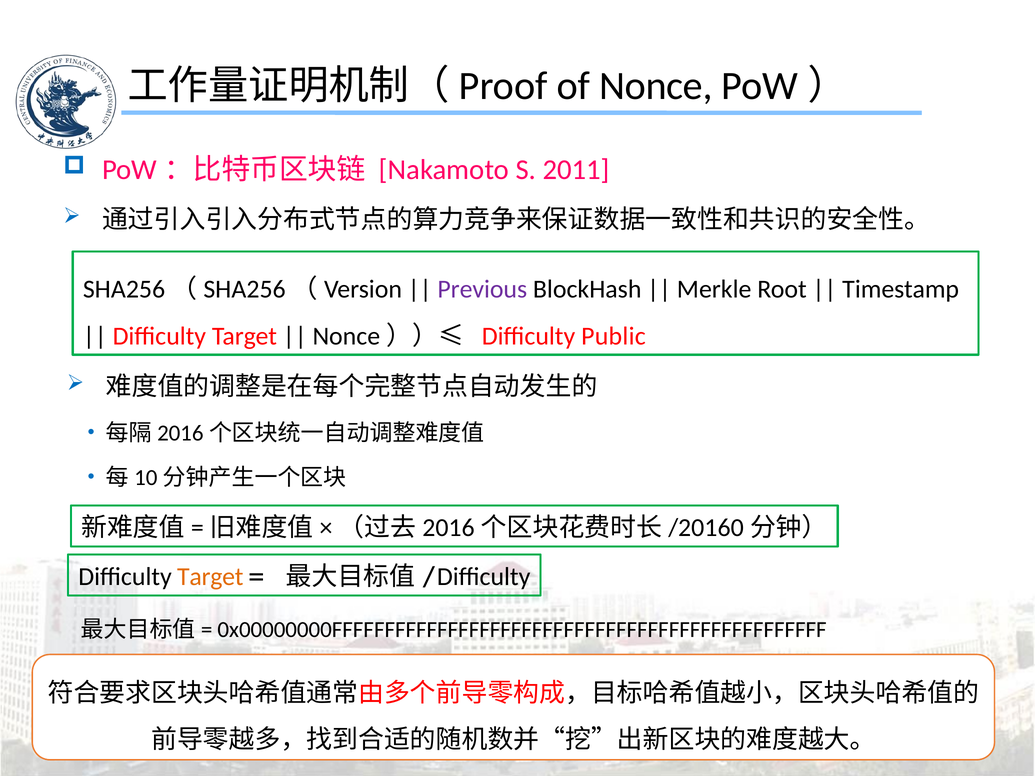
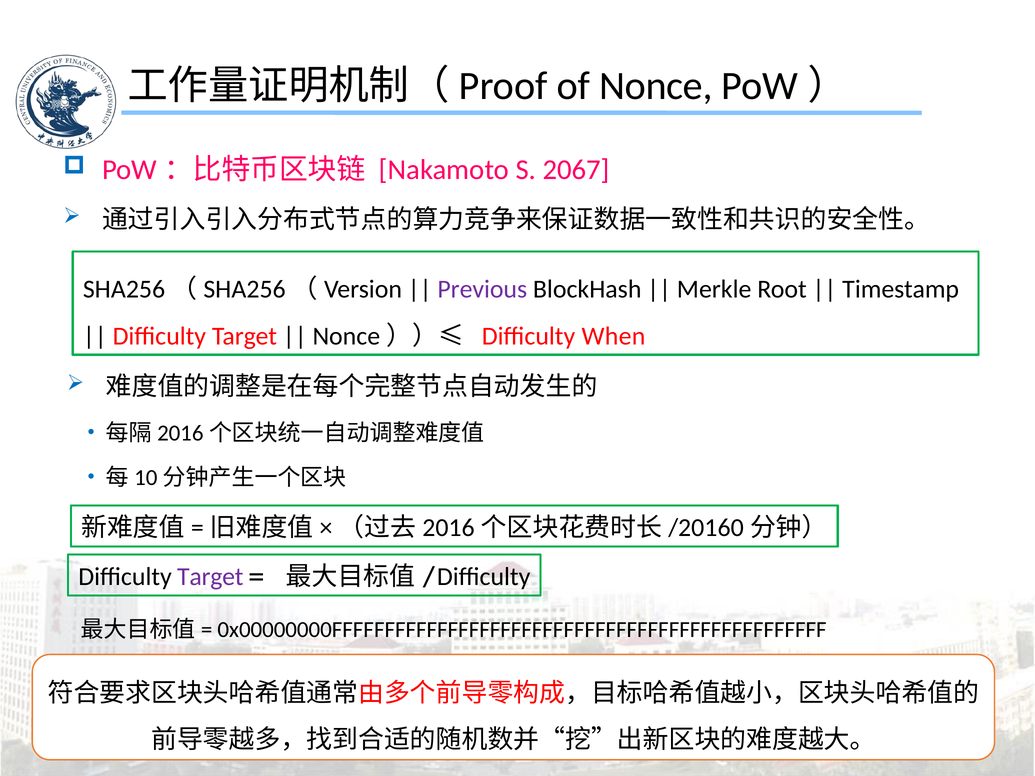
2011: 2011 -> 2067
Public: Public -> When
Target at (210, 577) colour: orange -> purple
